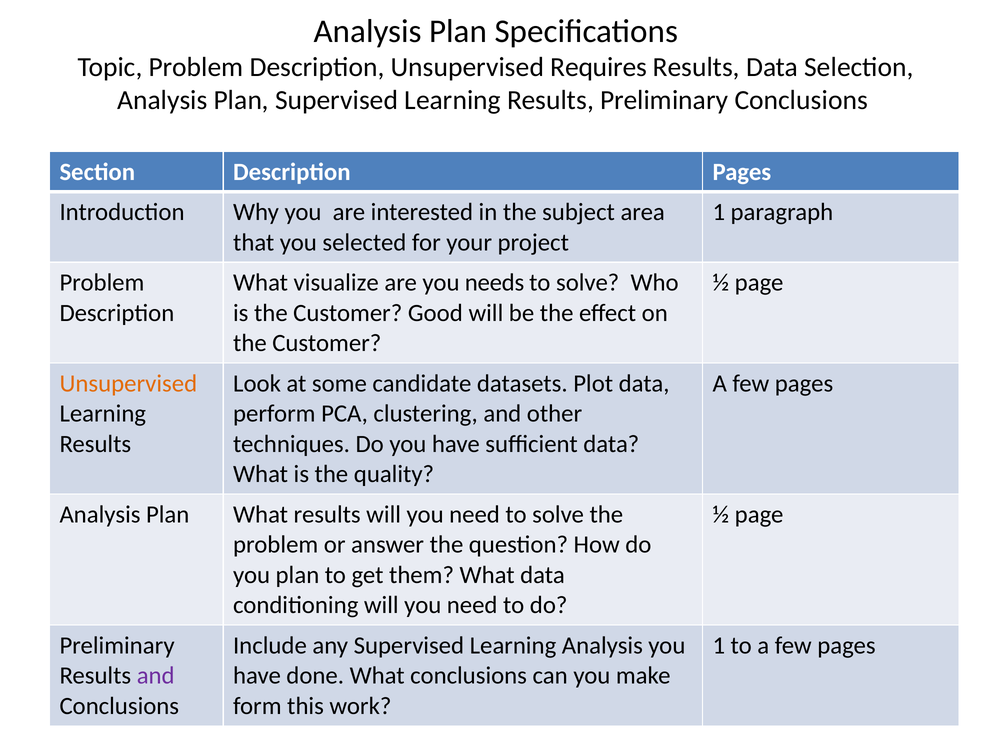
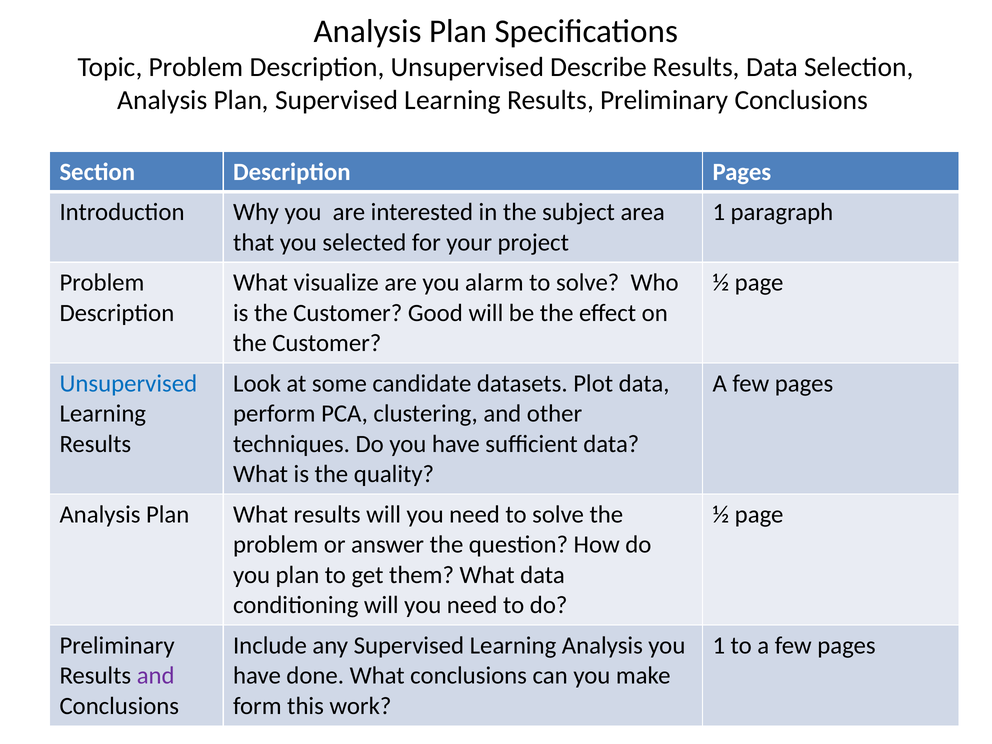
Requires: Requires -> Describe
needs: needs -> alarm
Unsupervised at (128, 383) colour: orange -> blue
